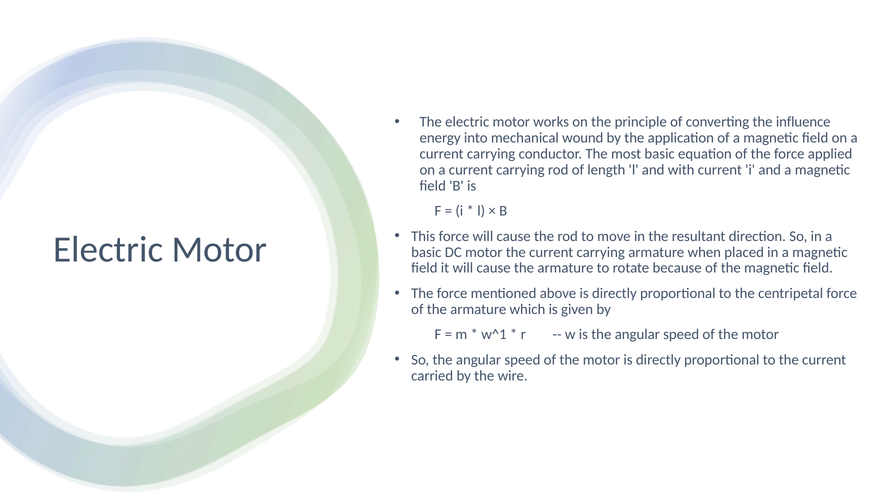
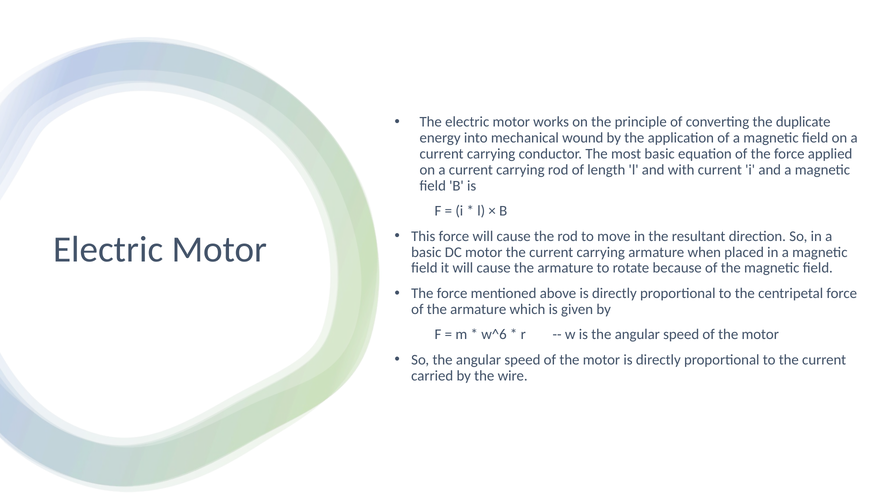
influence: influence -> duplicate
w^1: w^1 -> w^6
